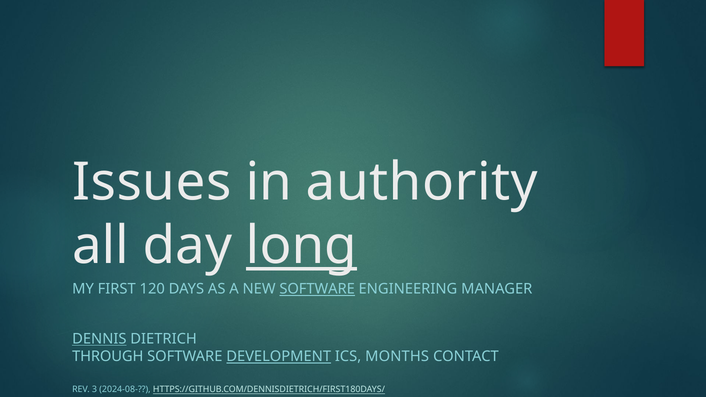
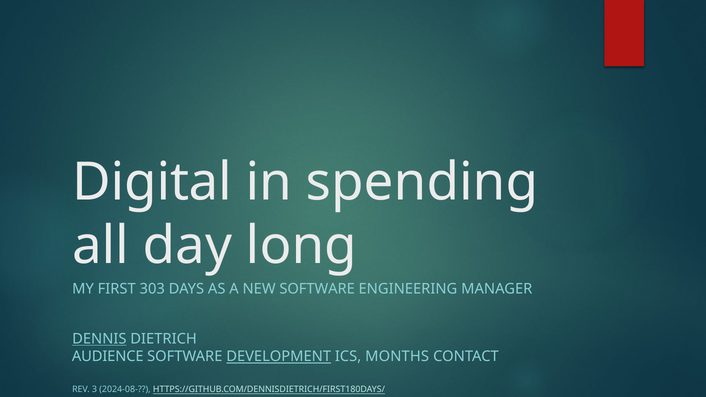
Issues: Issues -> Digital
authority: authority -> spending
long underline: present -> none
120: 120 -> 303
SOFTWARE at (317, 289) underline: present -> none
THROUGH: THROUGH -> AUDIENCE
